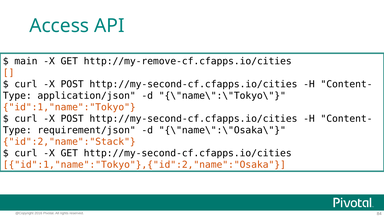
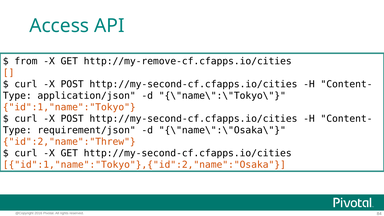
main: main -> from
id":2,"name":"Stack: id":2,"name":"Stack -> id":2,"name":"Threw
